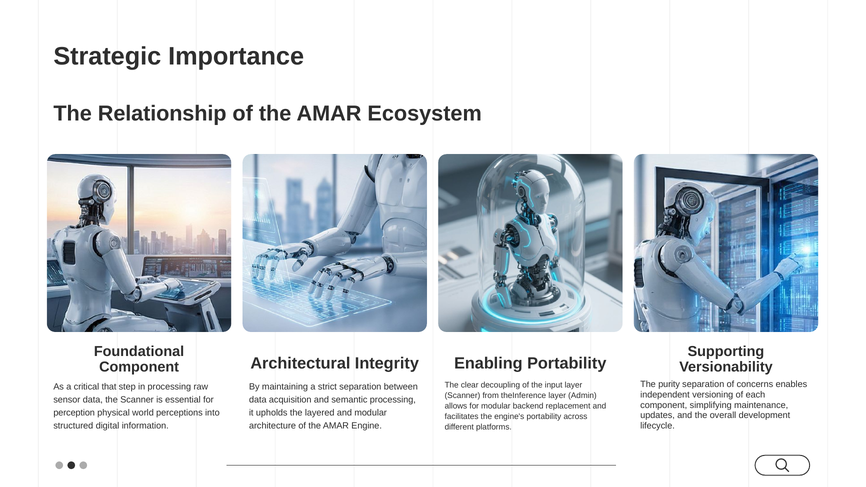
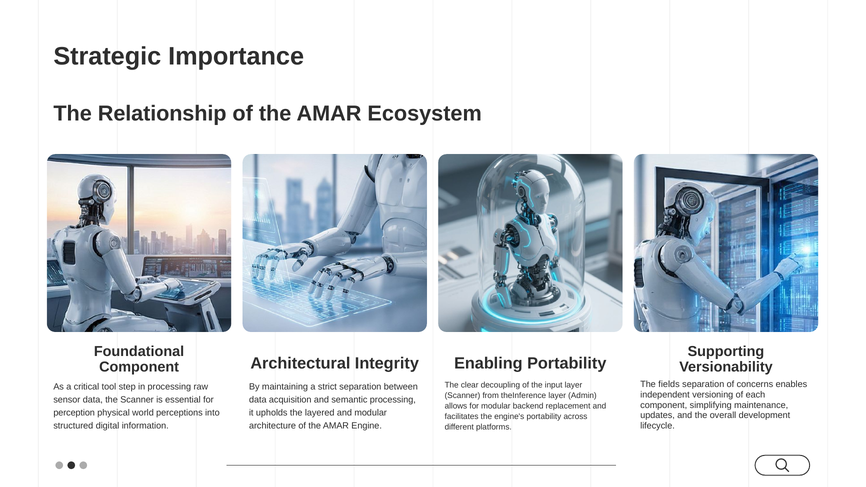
purity: purity -> fields
that: that -> tool
